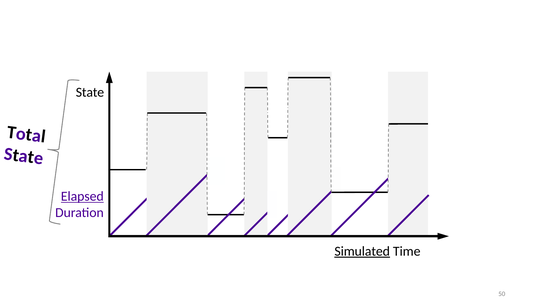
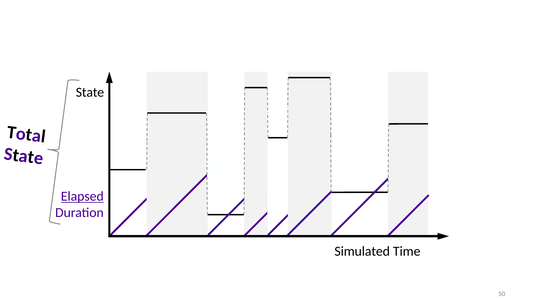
Simulated underline: present -> none
